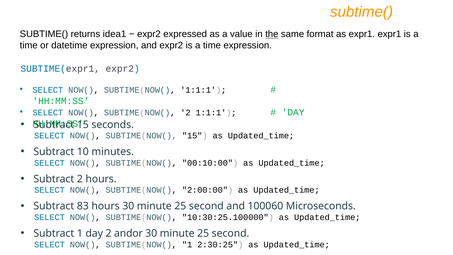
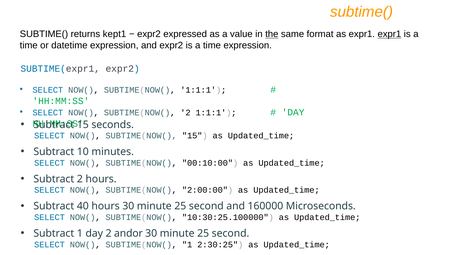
idea1: idea1 -> kept1
expr1 at (389, 34) underline: none -> present
83: 83 -> 40
100060: 100060 -> 160000
